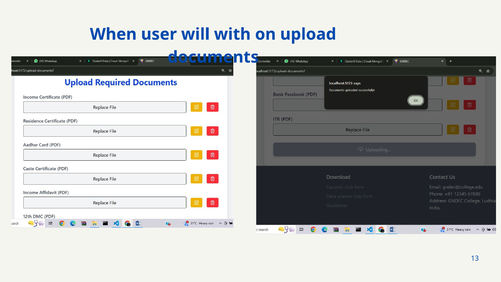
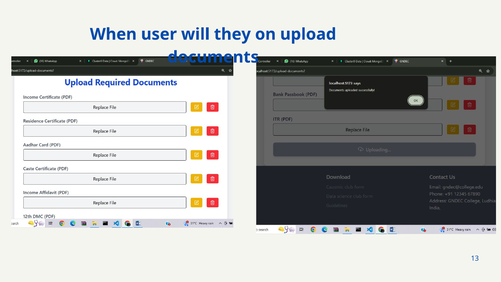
with: with -> they
